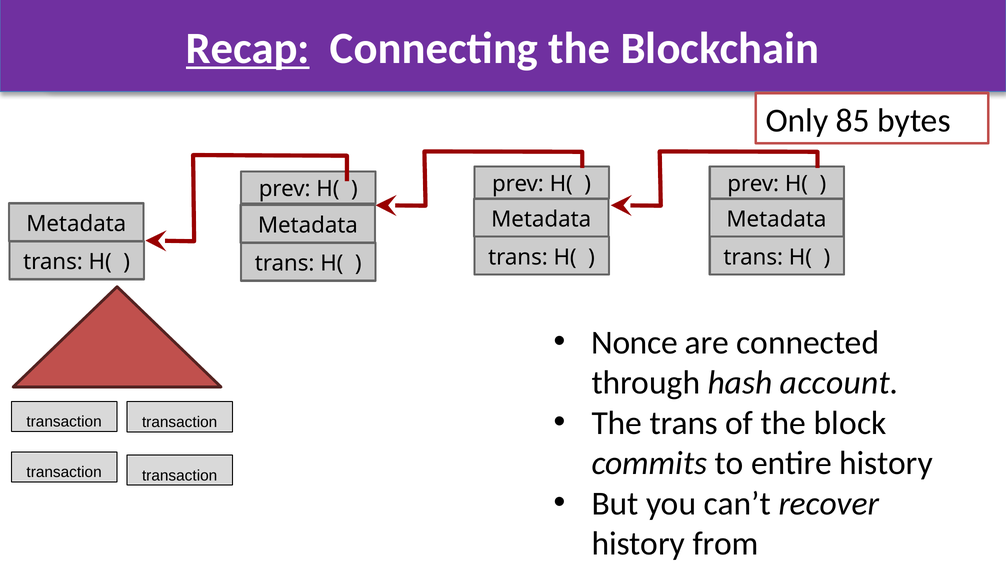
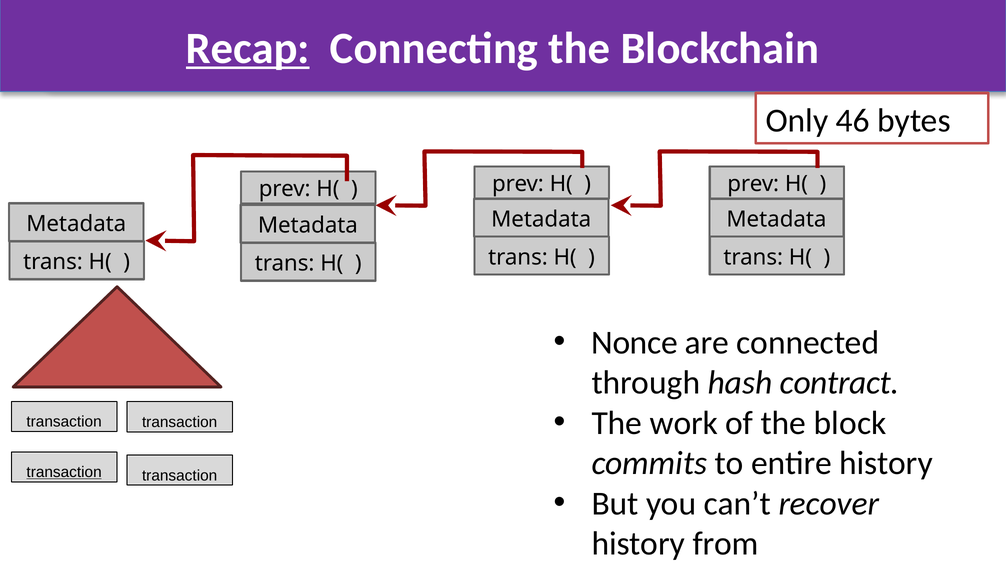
85: 85 -> 46
account: account -> contract
The trans: trans -> work
transaction at (64, 472) underline: none -> present
